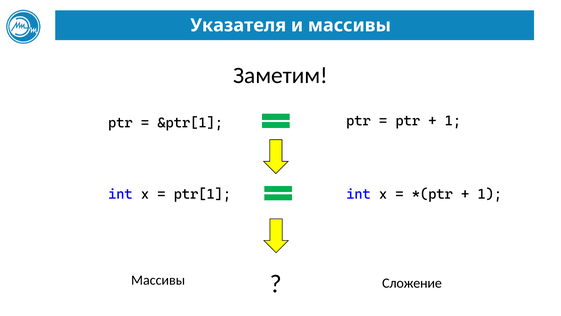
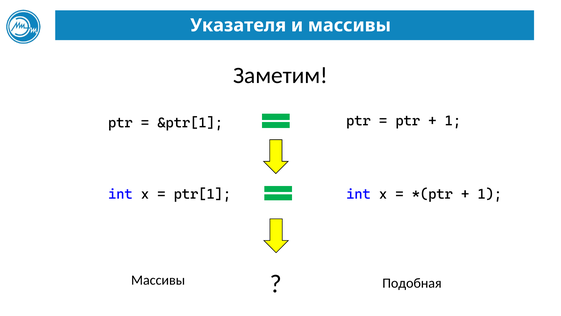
Сложение: Сложение -> Подобная
